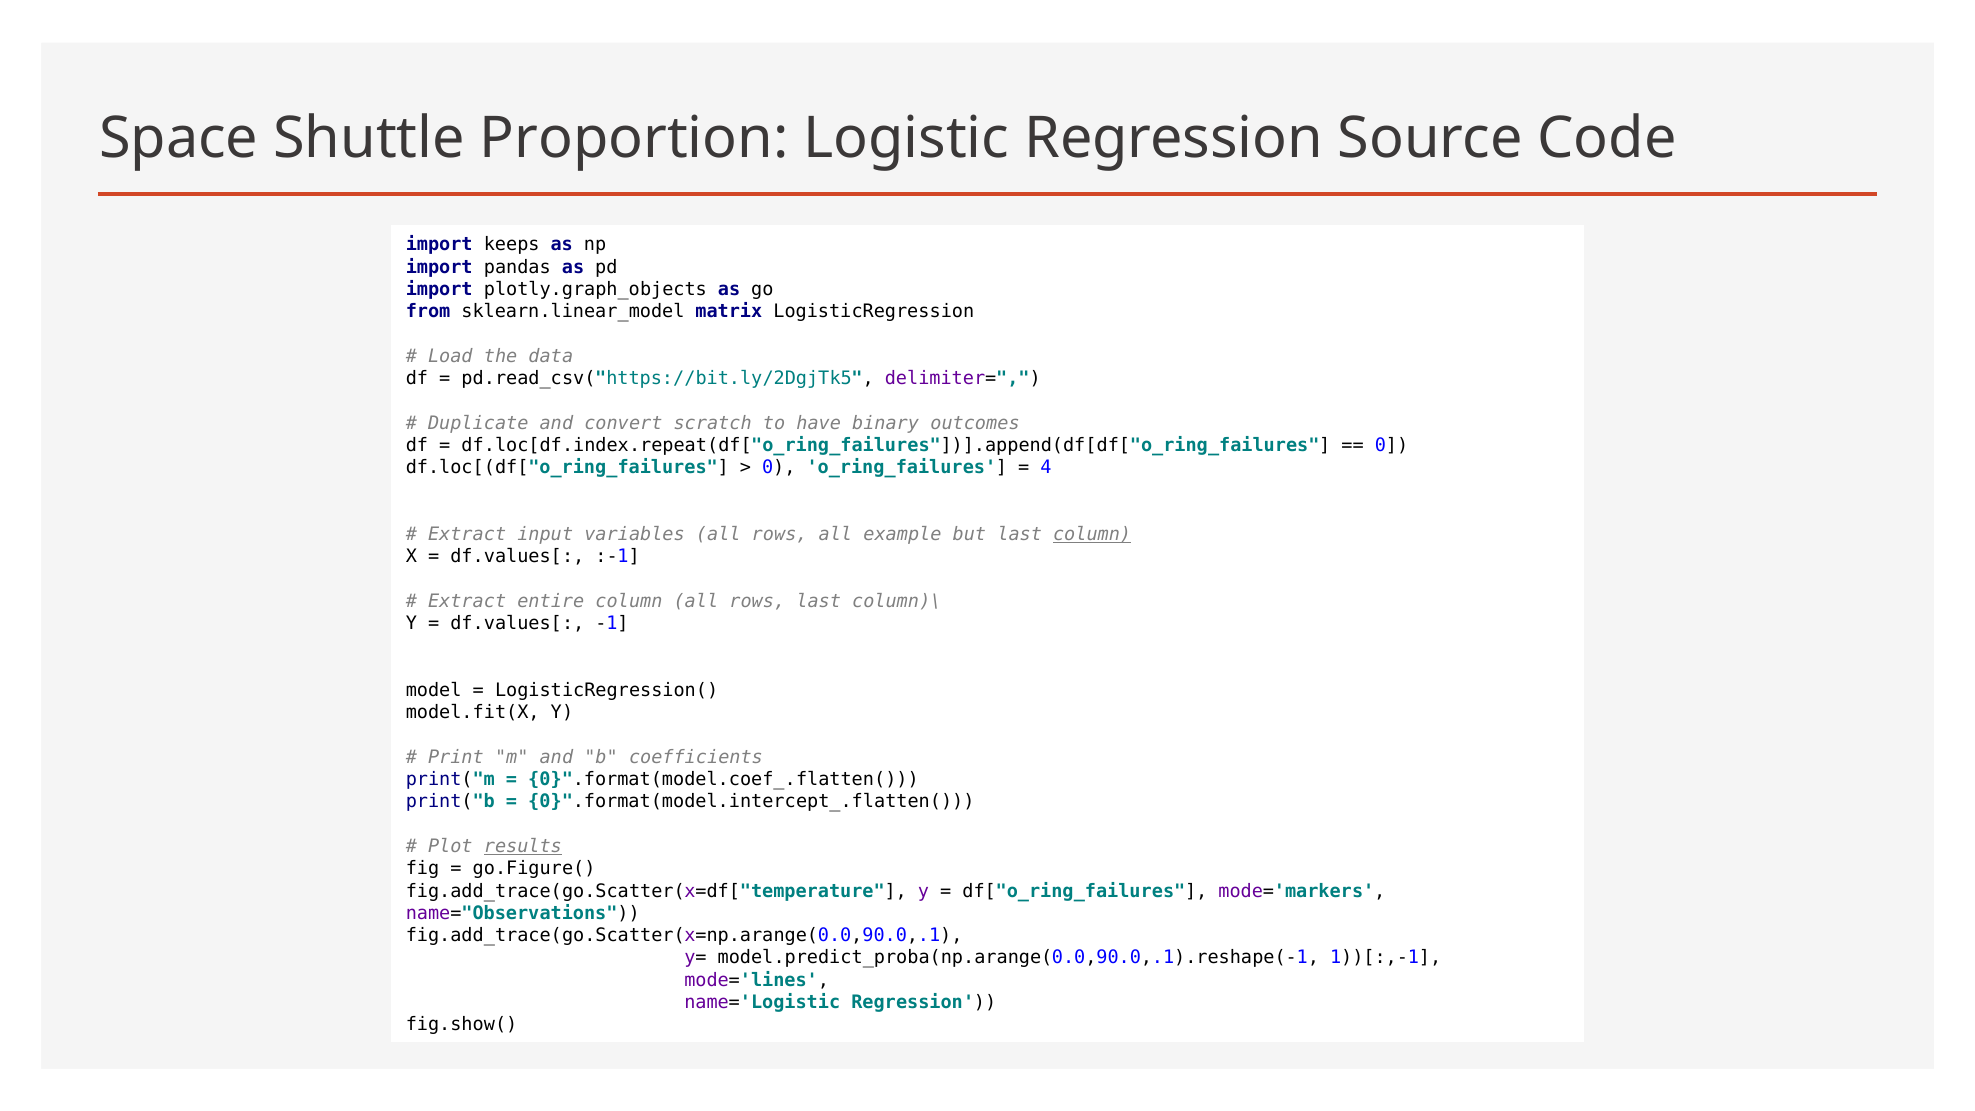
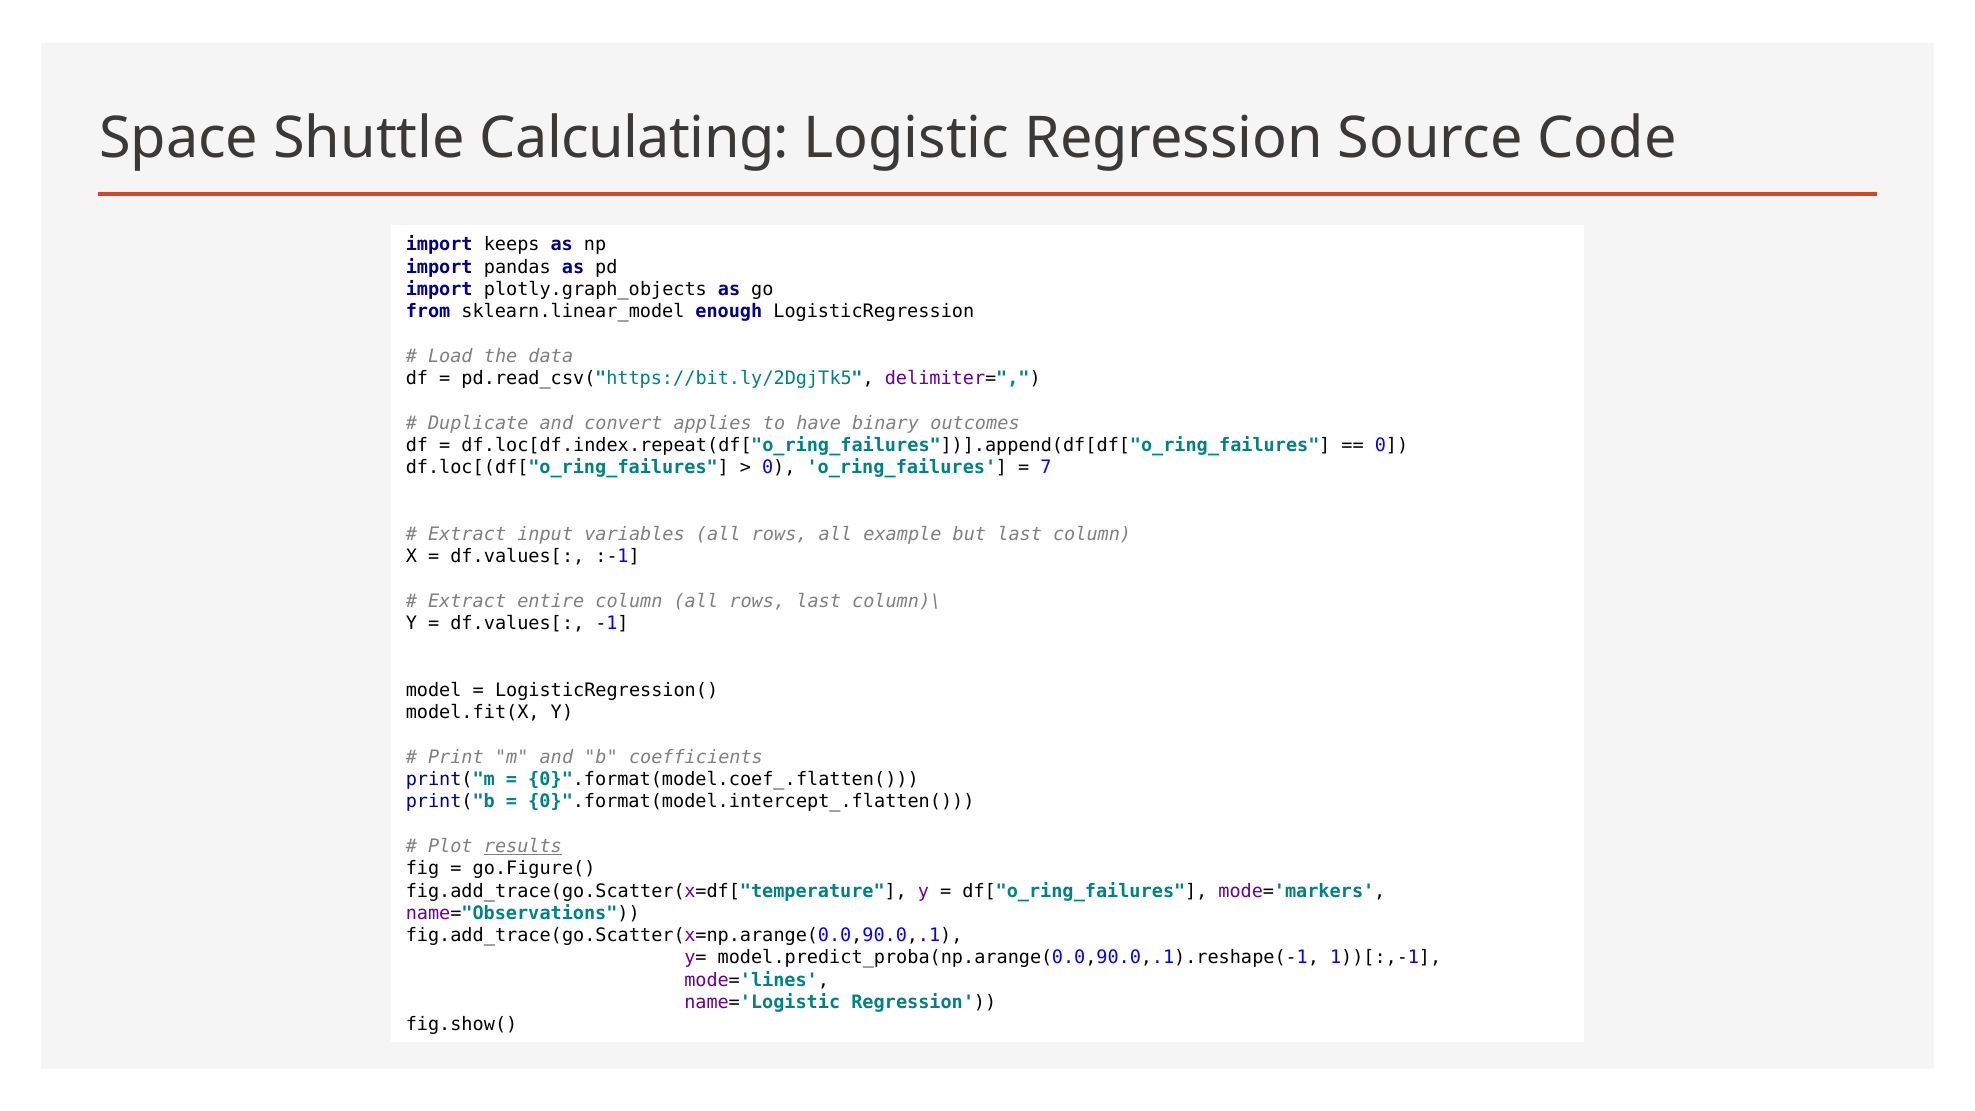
Proportion: Proportion -> Calculating
matrix: matrix -> enough
scratch: scratch -> applies
4: 4 -> 7
column at (1092, 534) underline: present -> none
